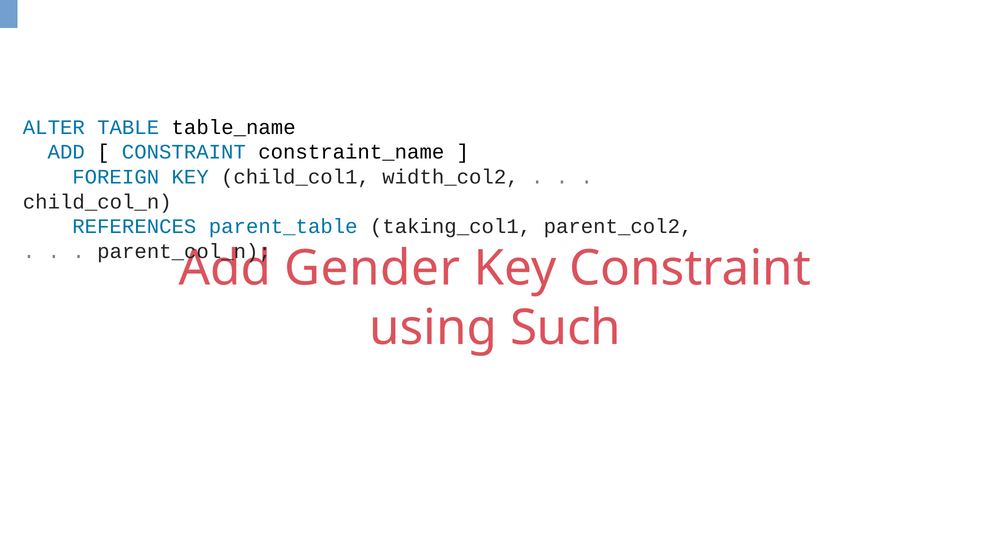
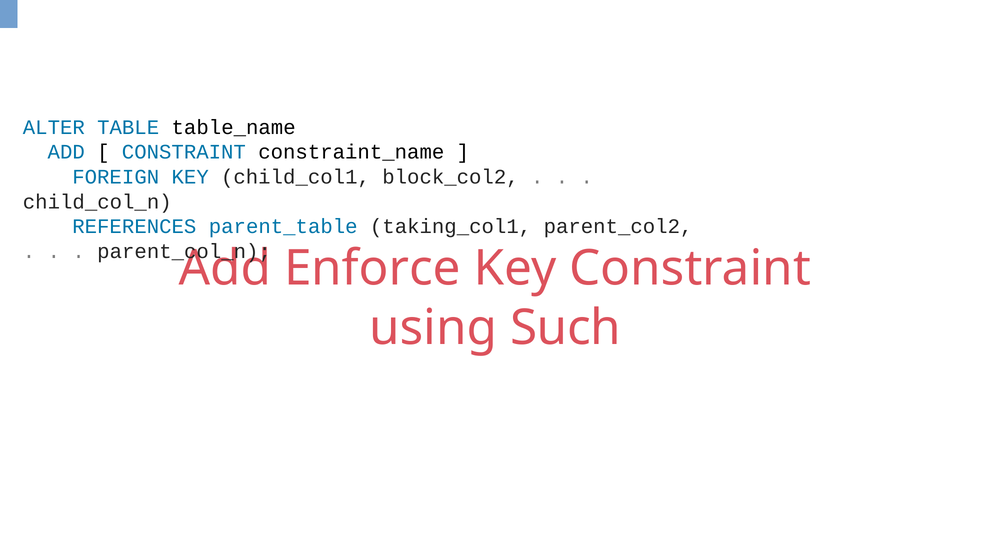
width_col2: width_col2 -> block_col2
Gender: Gender -> Enforce
